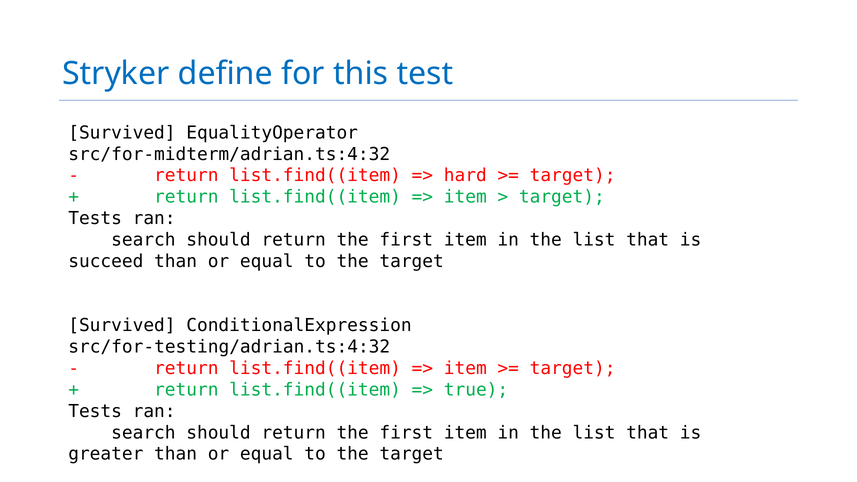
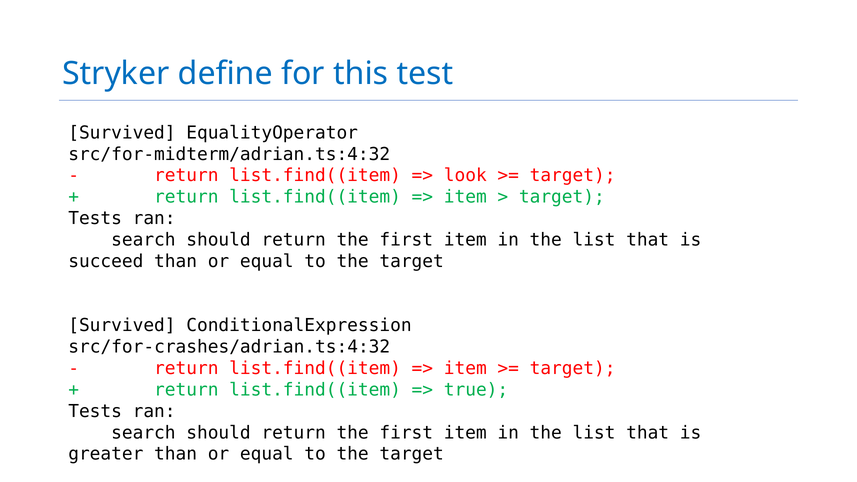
hard: hard -> look
src/for-testing/adrian.ts:4:32: src/for-testing/adrian.ts:4:32 -> src/for-crashes/adrian.ts:4:32
